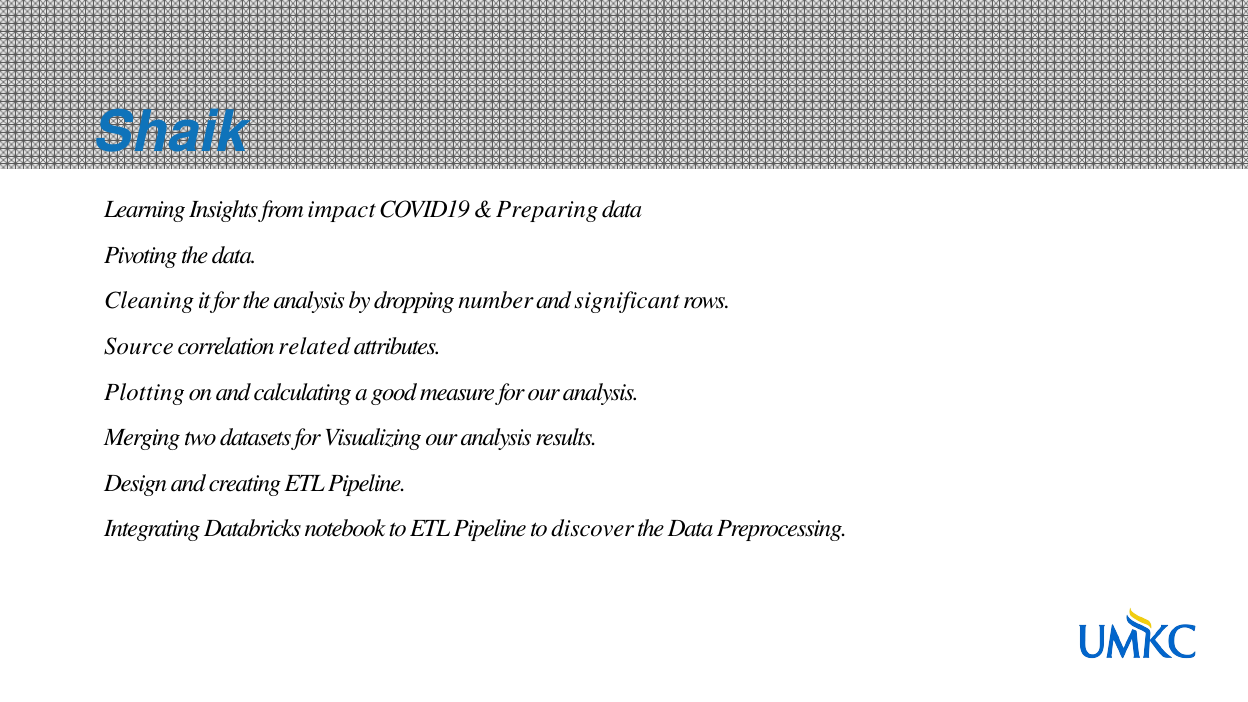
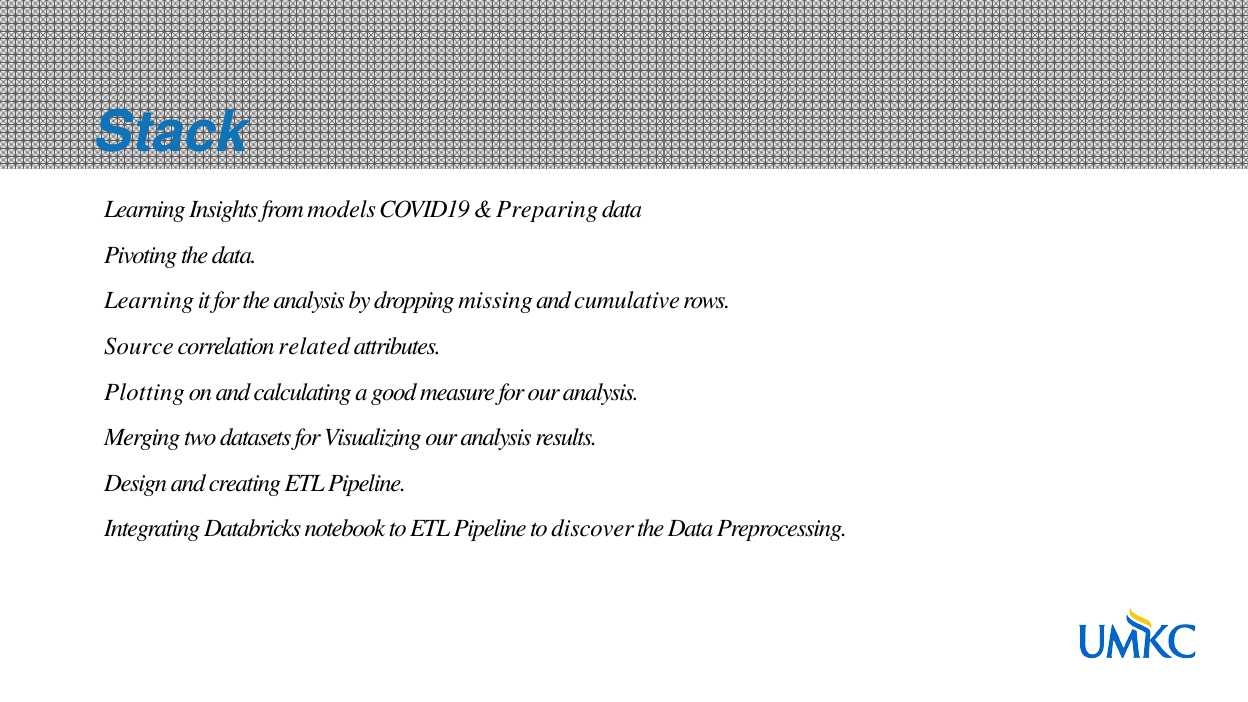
Shaik: Shaik -> Stack
impact: impact -> models
Cleaning at (149, 301): Cleaning -> Learning
number: number -> missing
significant: significant -> cumulative
